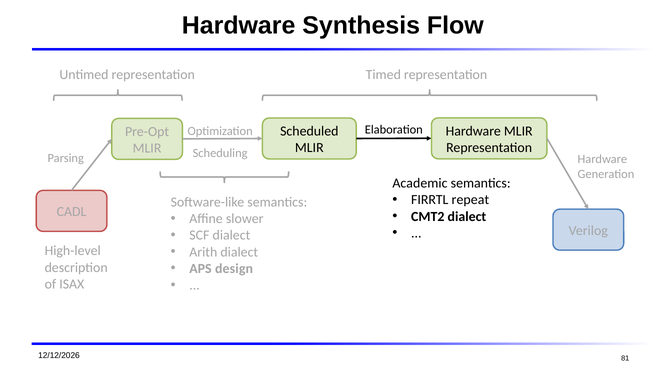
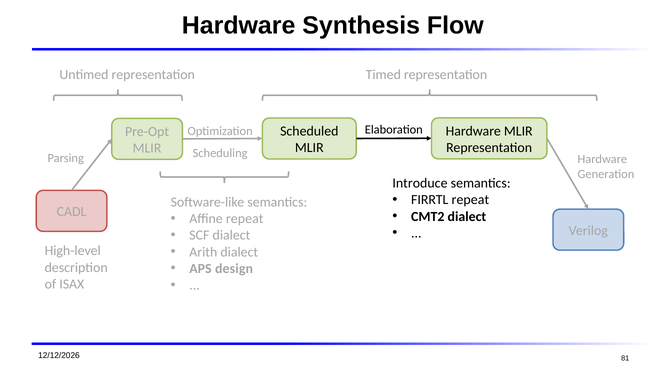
Academic: Academic -> Introduce
Affine slower: slower -> repeat
